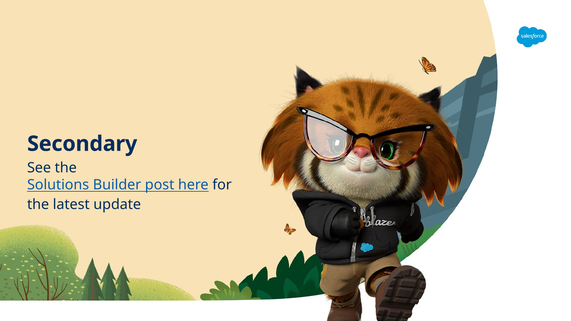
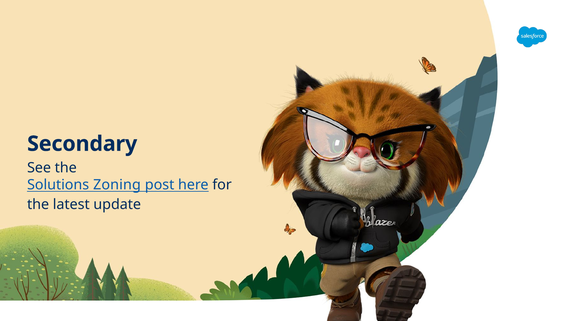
Builder: Builder -> Zoning
